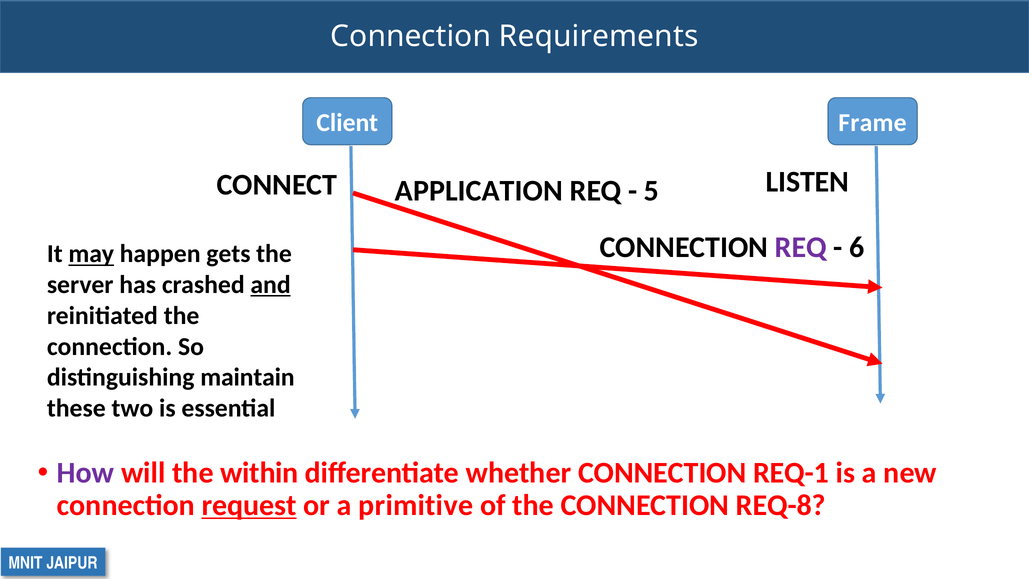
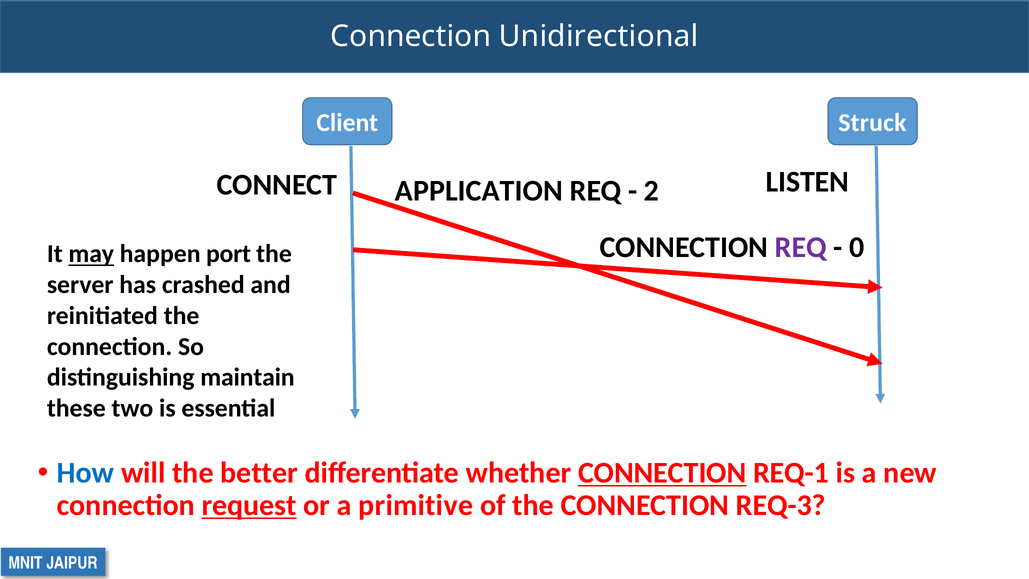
Requirements: Requirements -> Unidirectional
Frame: Frame -> Struck
5: 5 -> 2
6: 6 -> 0
gets: gets -> port
and underline: present -> none
How colour: purple -> blue
within: within -> better
CONNECTION at (662, 473) underline: none -> present
REQ-8: REQ-8 -> REQ-3
